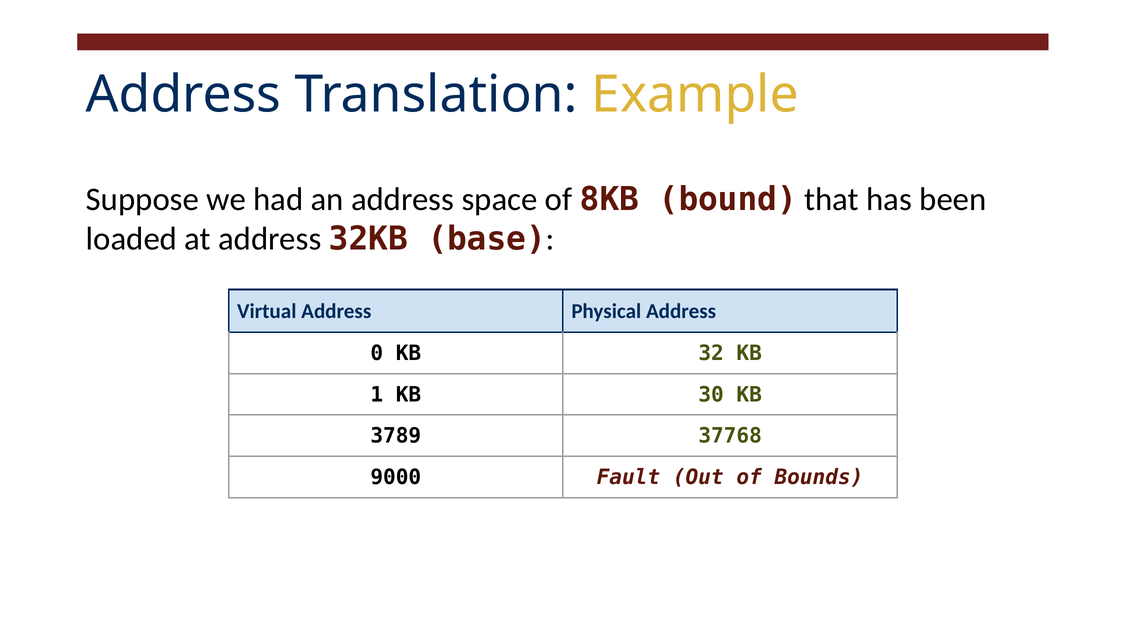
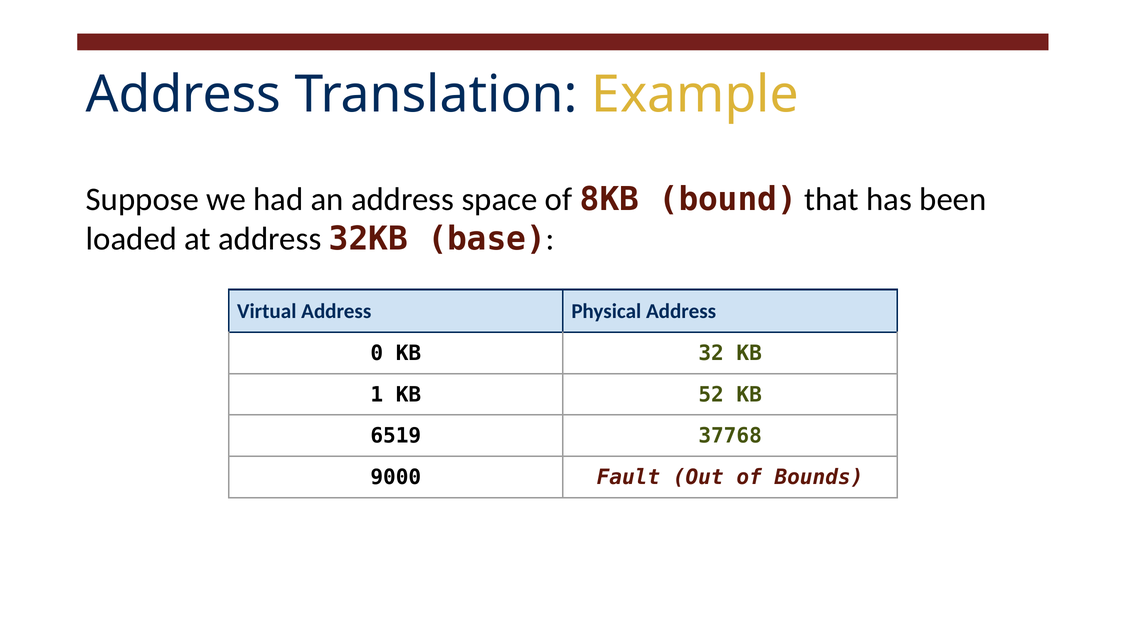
30: 30 -> 52
3789: 3789 -> 6519
